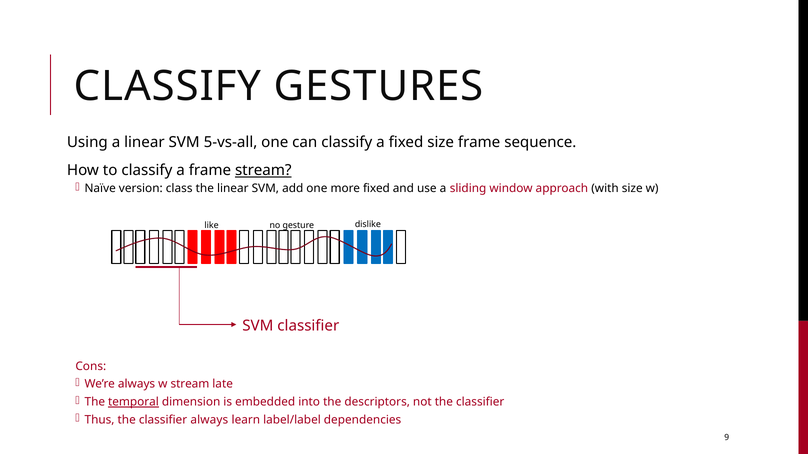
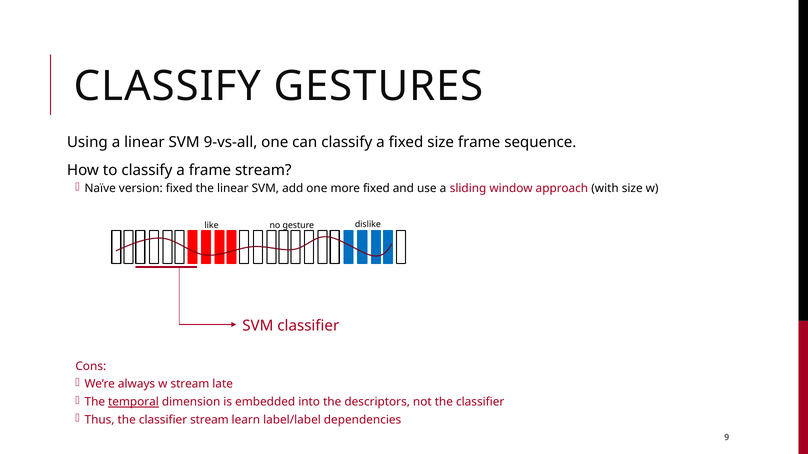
5-vs-all: 5-vs-all -> 9-vs-all
stream at (263, 171) underline: present -> none
version class: class -> fixed
classifier always: always -> stream
